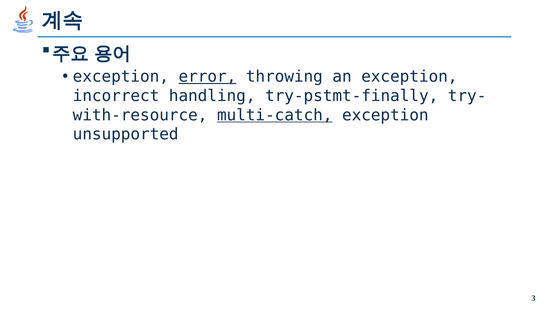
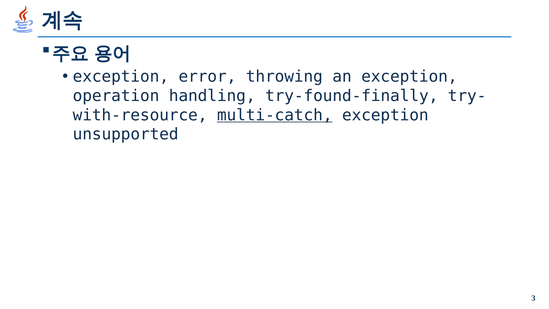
error underline: present -> none
incorrect: incorrect -> operation
try-pstmt-finally: try-pstmt-finally -> try-found-finally
